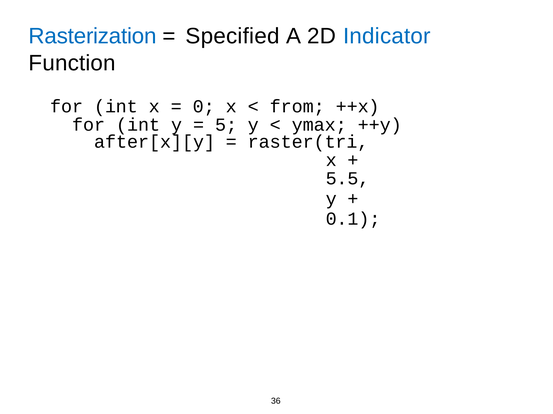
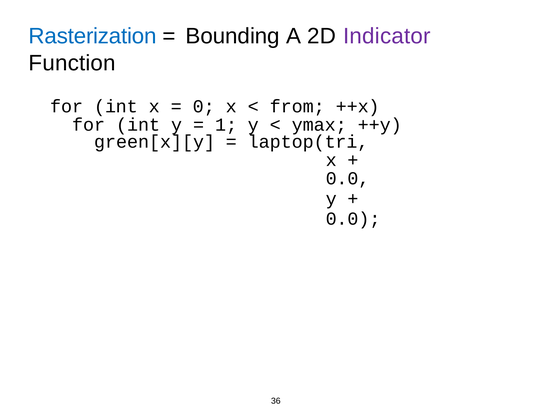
Specified: Specified -> Bounding
Indicator colour: blue -> purple
5: 5 -> 1
after[x][y: after[x][y -> green[x][y
raster(tri: raster(tri -> laptop(tri
5.5 at (348, 179): 5.5 -> 0.0
0.1 at (353, 219): 0.1 -> 0.0
